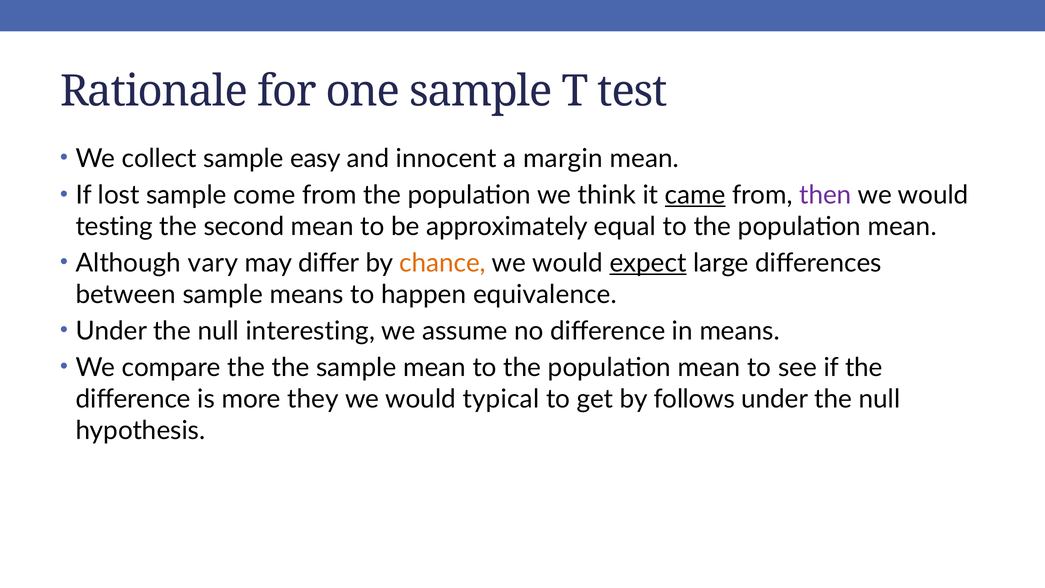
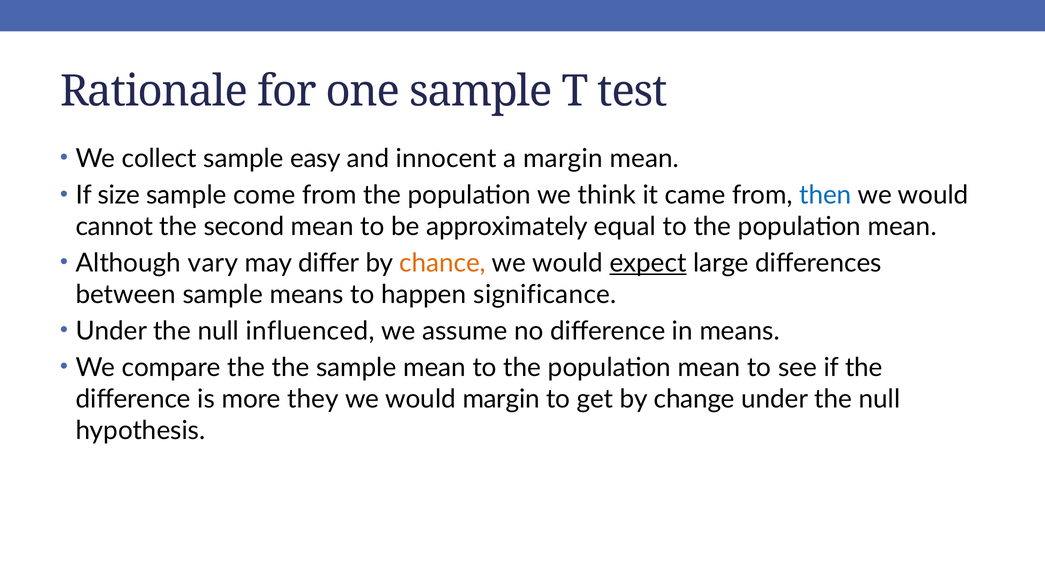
lost: lost -> size
came underline: present -> none
then colour: purple -> blue
testing: testing -> cannot
equivalence: equivalence -> significance
interesting: interesting -> influenced
would typical: typical -> margin
follows: follows -> change
